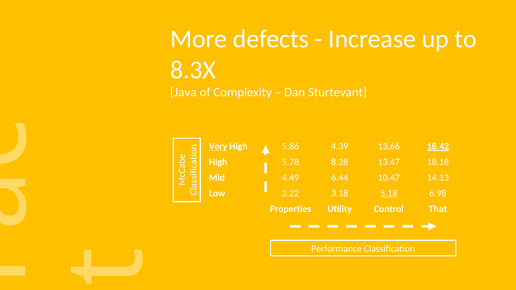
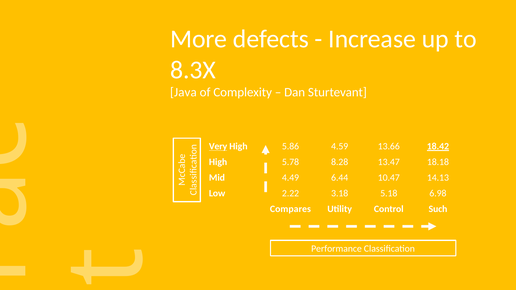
4.39: 4.39 -> 4.59
5.18 underline: present -> none
Properties: Properties -> Compares
That: That -> Such
